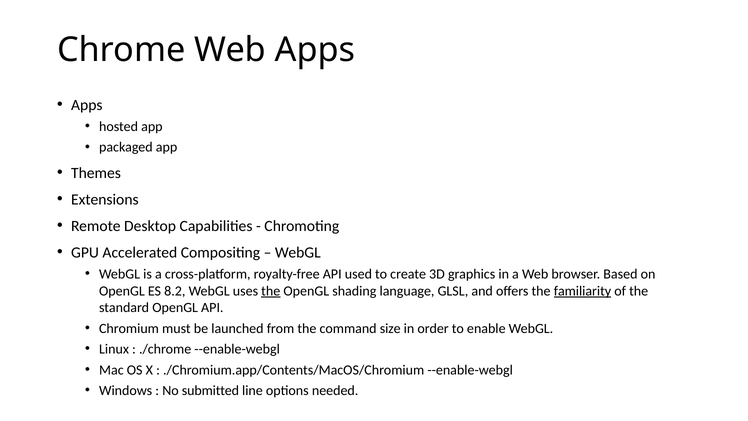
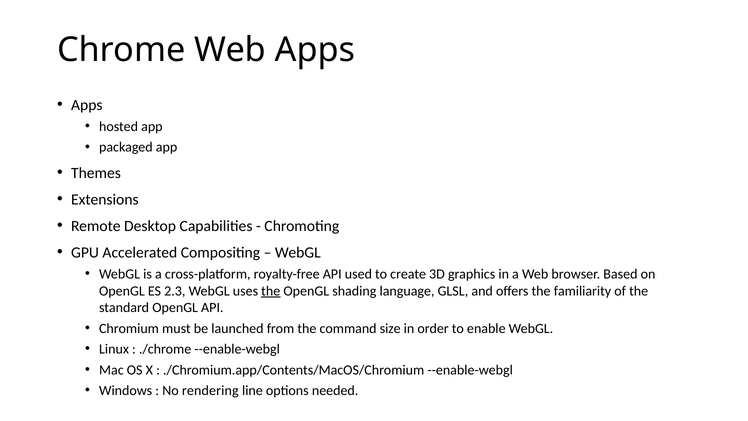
8.2: 8.2 -> 2.3
familiarity underline: present -> none
submitted: submitted -> rendering
